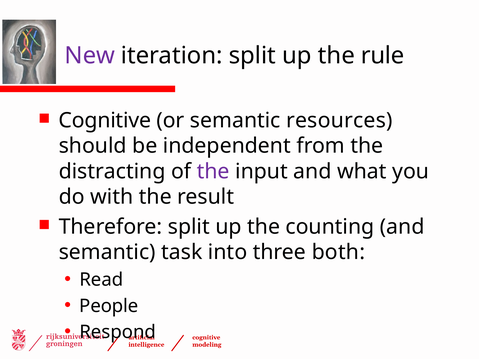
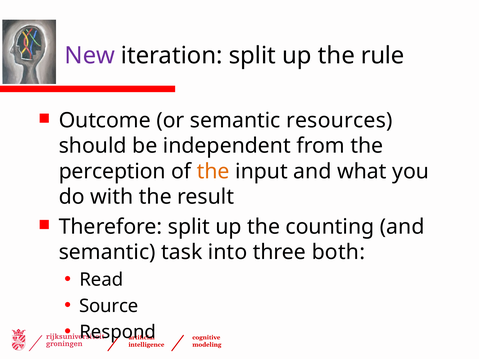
Cognitive at (105, 120): Cognitive -> Outcome
distracting: distracting -> perception
the at (213, 172) colour: purple -> orange
People: People -> Source
